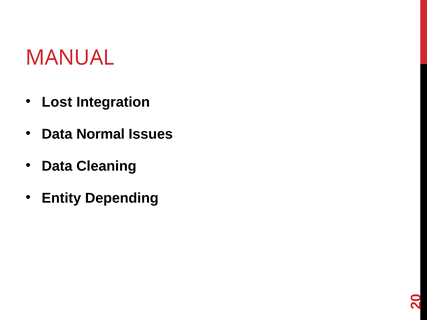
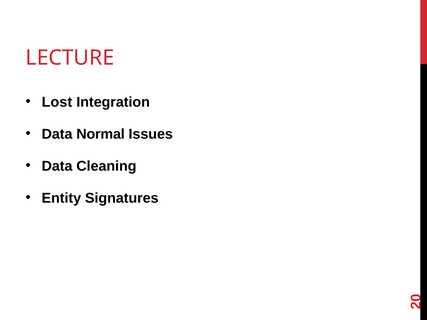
MANUAL: MANUAL -> LECTURE
Depending: Depending -> Signatures
